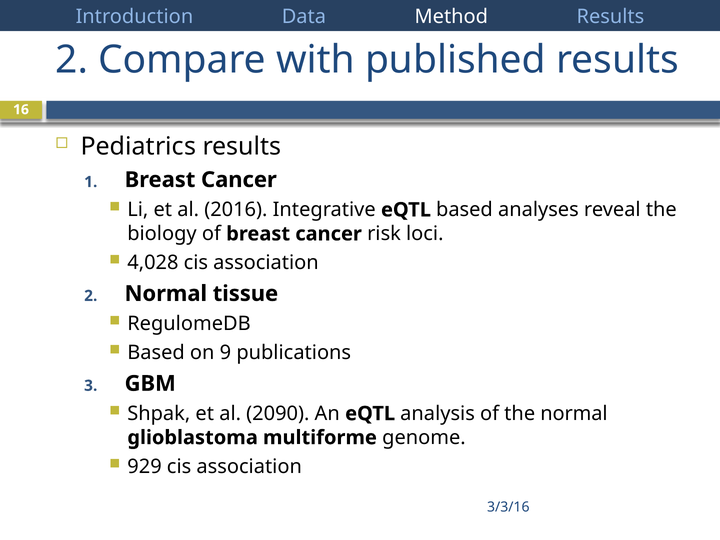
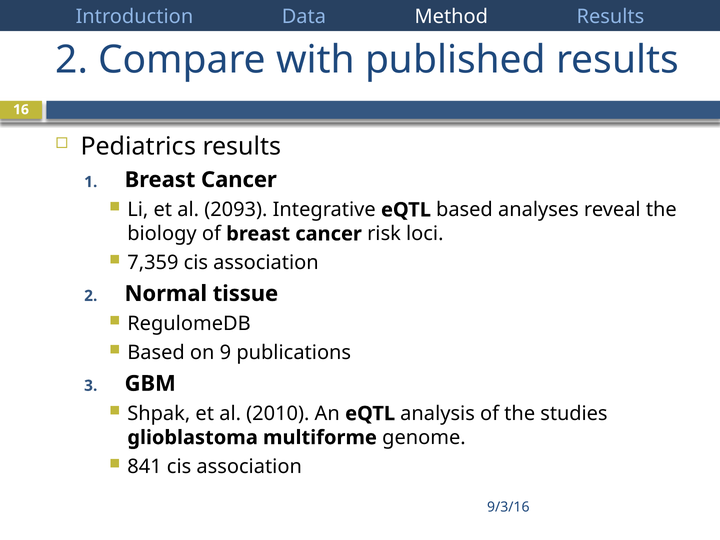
2016: 2016 -> 2093
4,028: 4,028 -> 7,359
2090: 2090 -> 2010
the normal: normal -> studies
929: 929 -> 841
3/3/16: 3/3/16 -> 9/3/16
